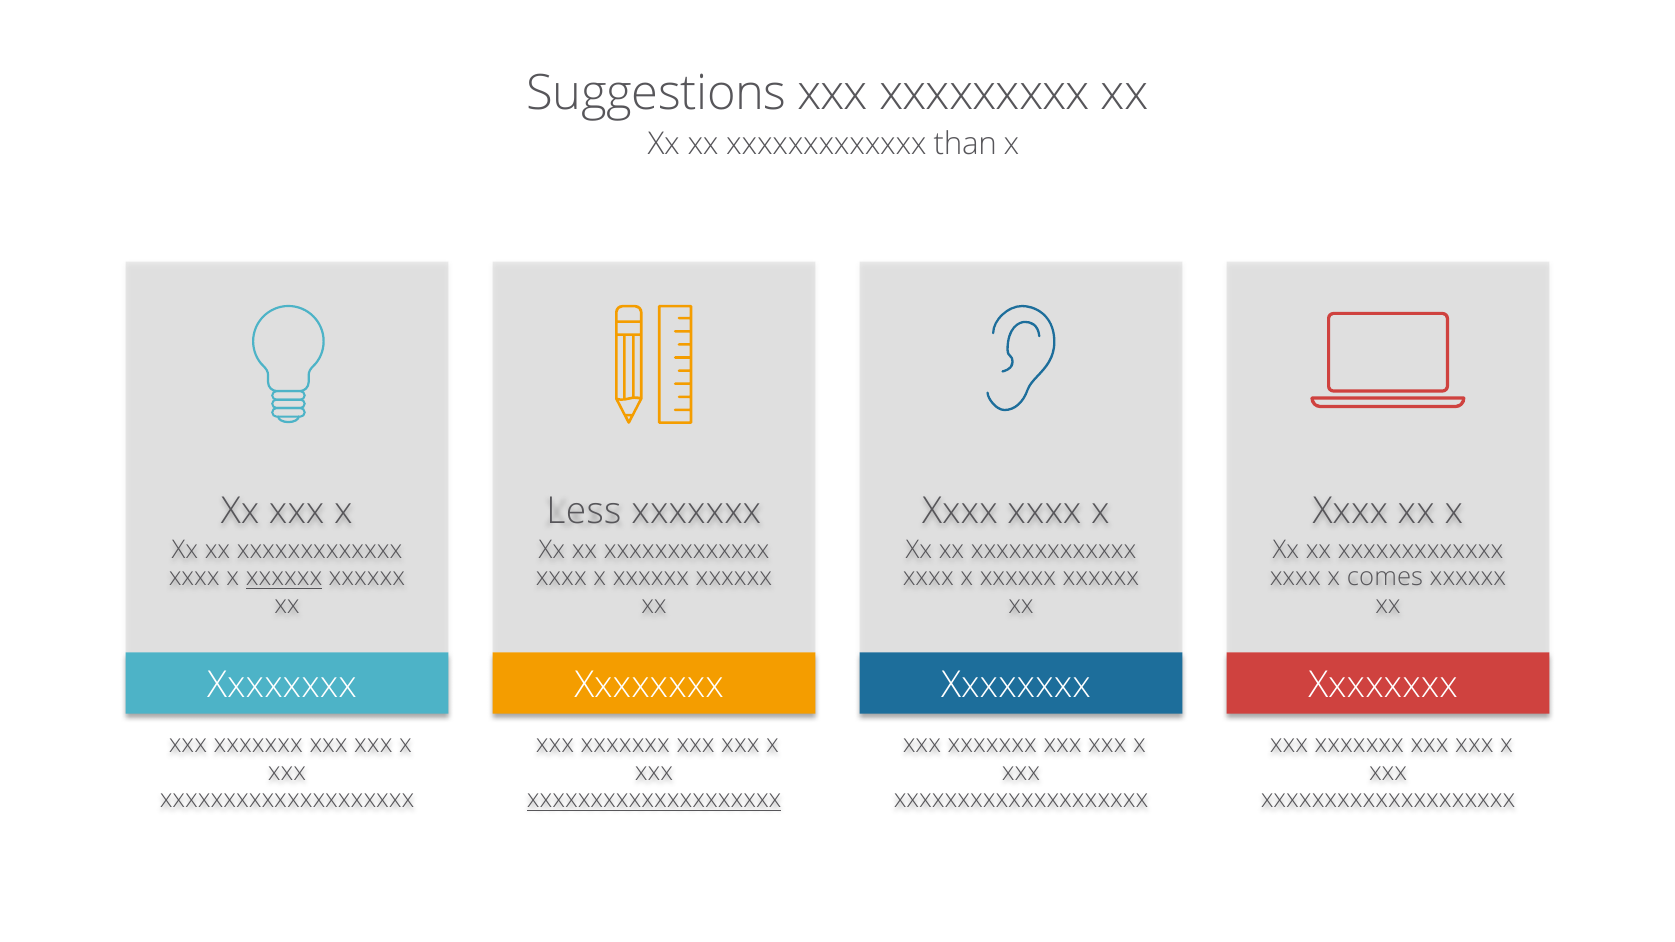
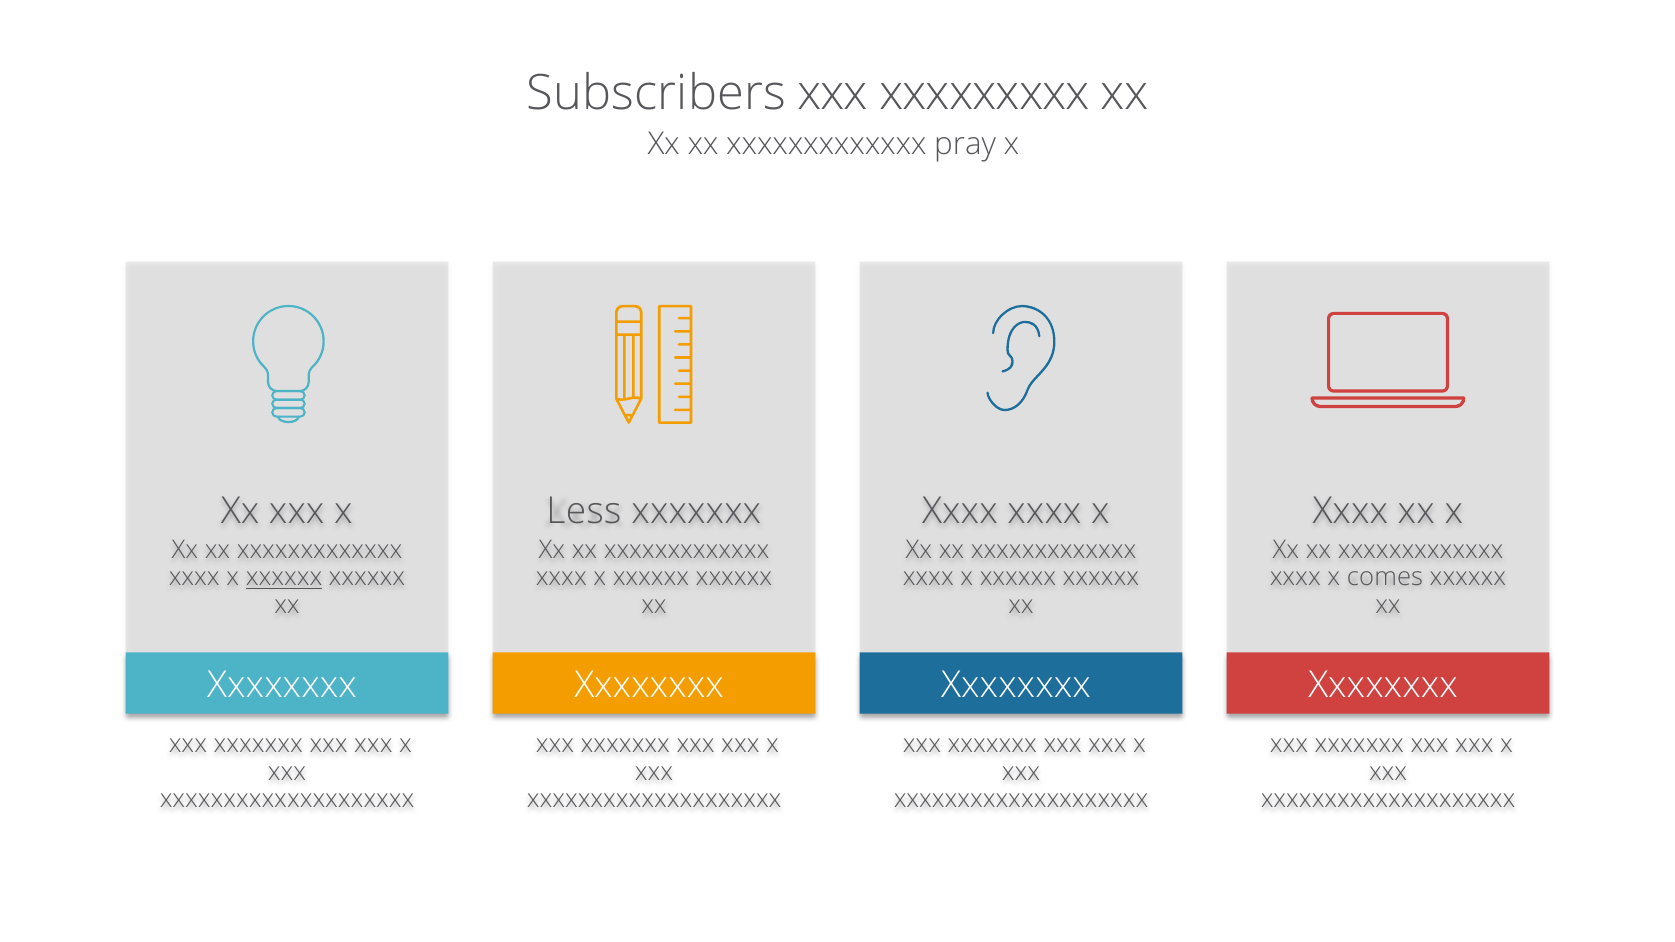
Suggestions: Suggestions -> Subscribers
than: than -> pray
xxxxxxxxxxxxxxxxxxxx at (654, 799) underline: present -> none
